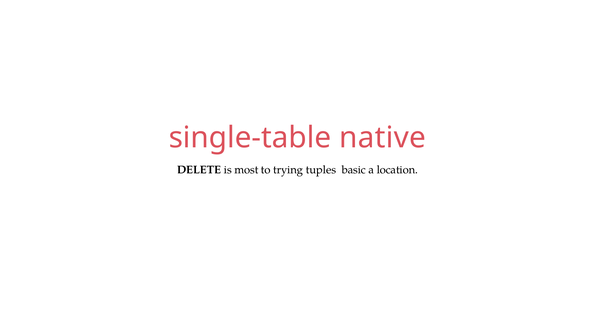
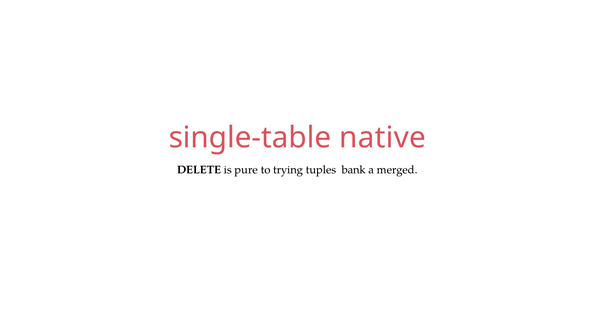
most: most -> pure
basic: basic -> bank
location: location -> merged
